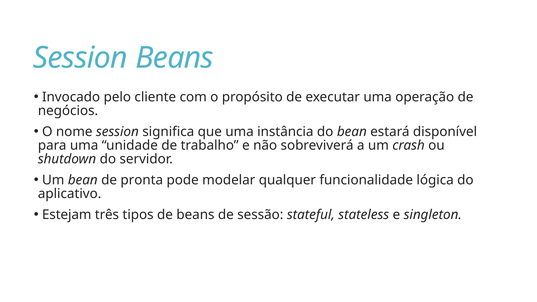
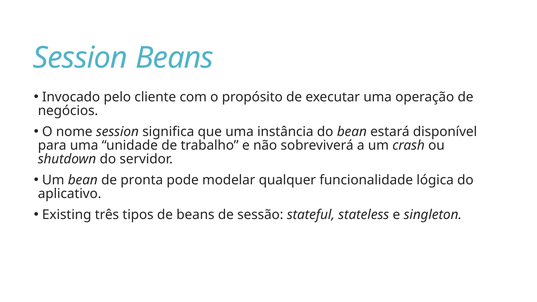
Estejam: Estejam -> Existing
